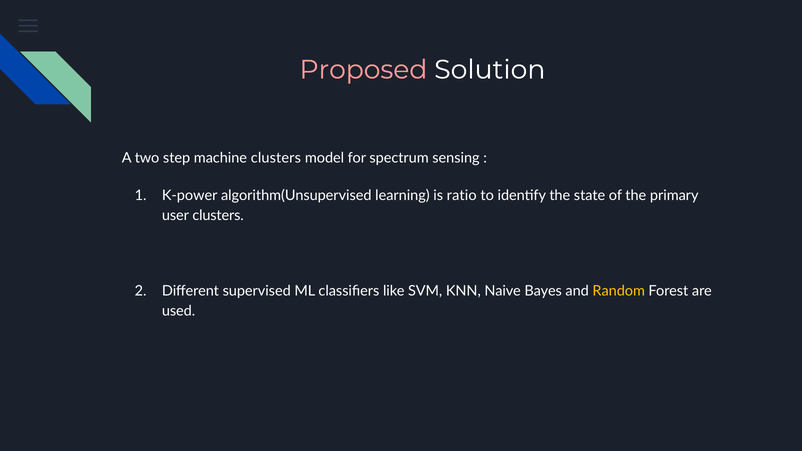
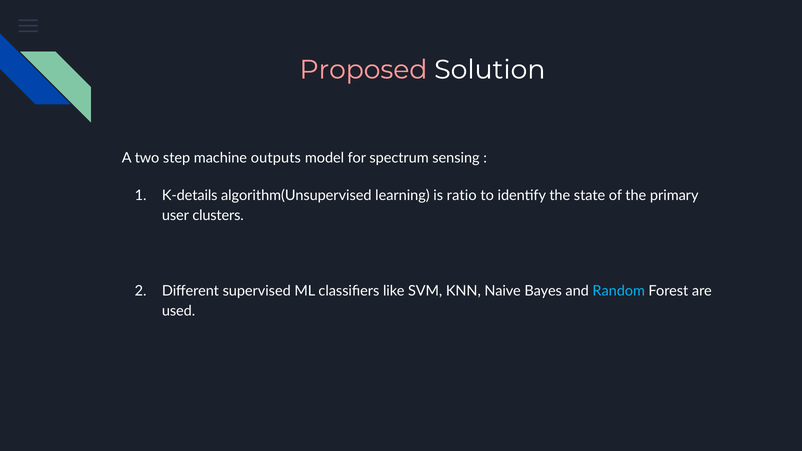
machine clusters: clusters -> outputs
K-power: K-power -> K-details
Random colour: yellow -> light blue
